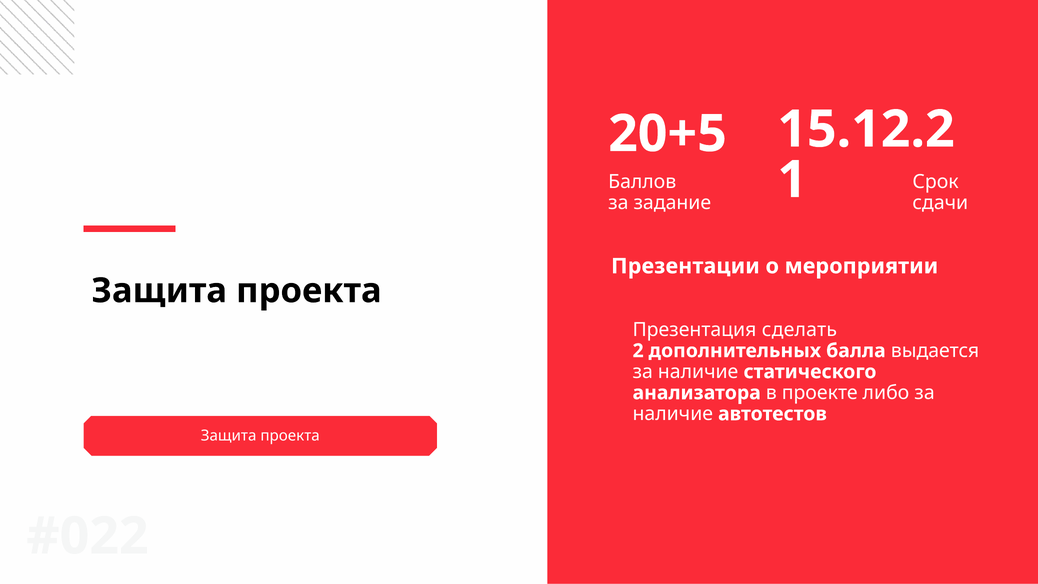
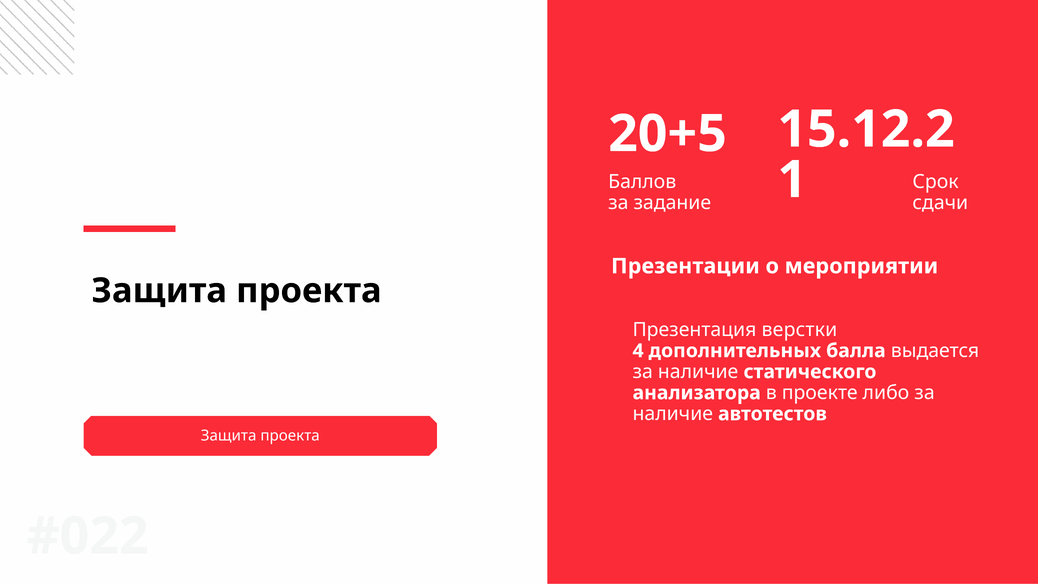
сделать: сделать -> верстки
2: 2 -> 4
